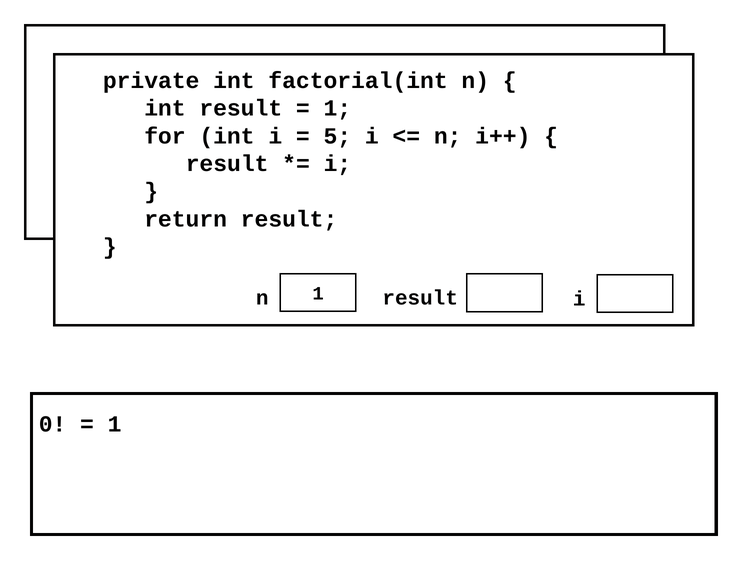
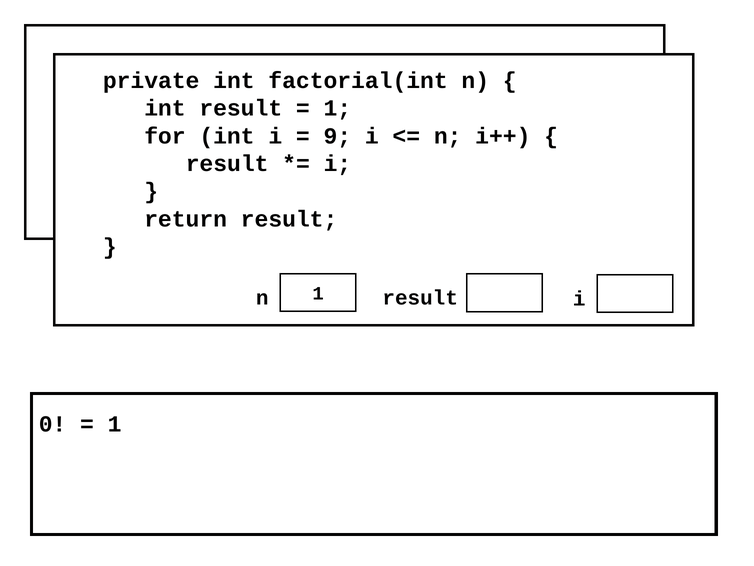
5: 5 -> 9
